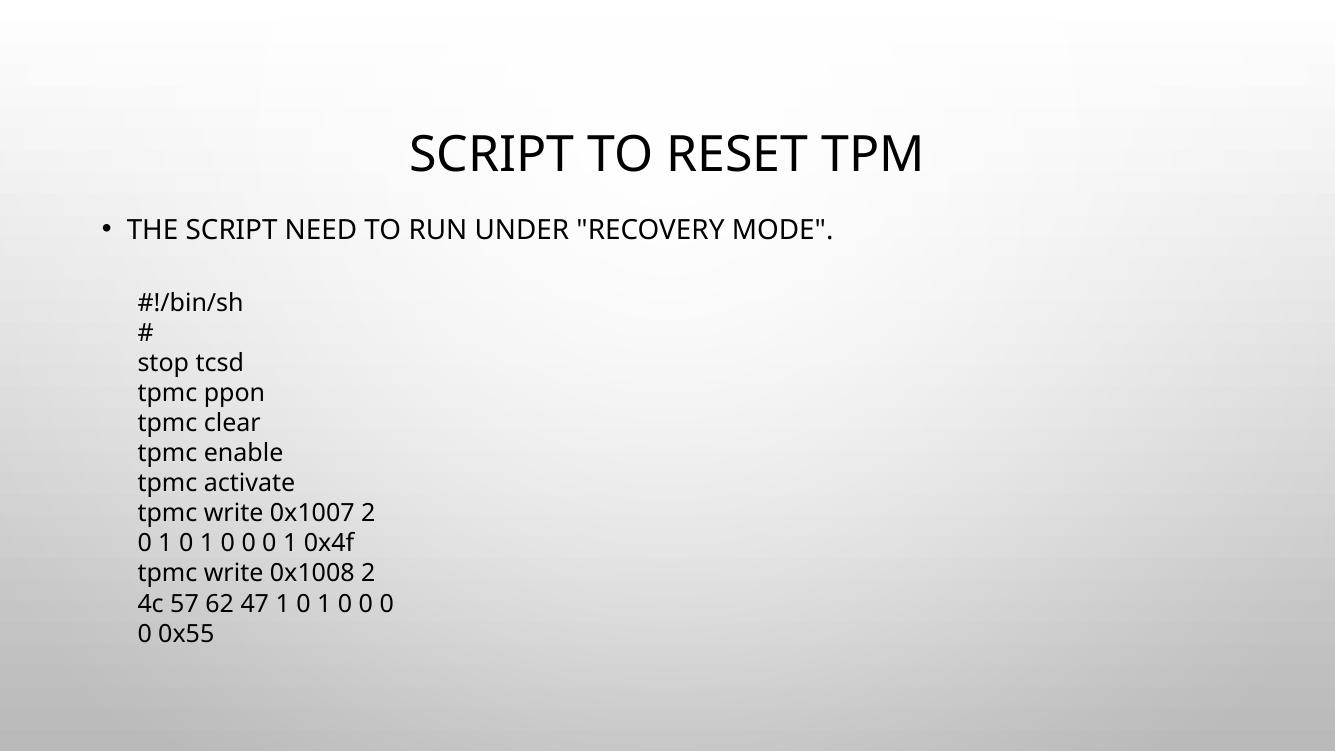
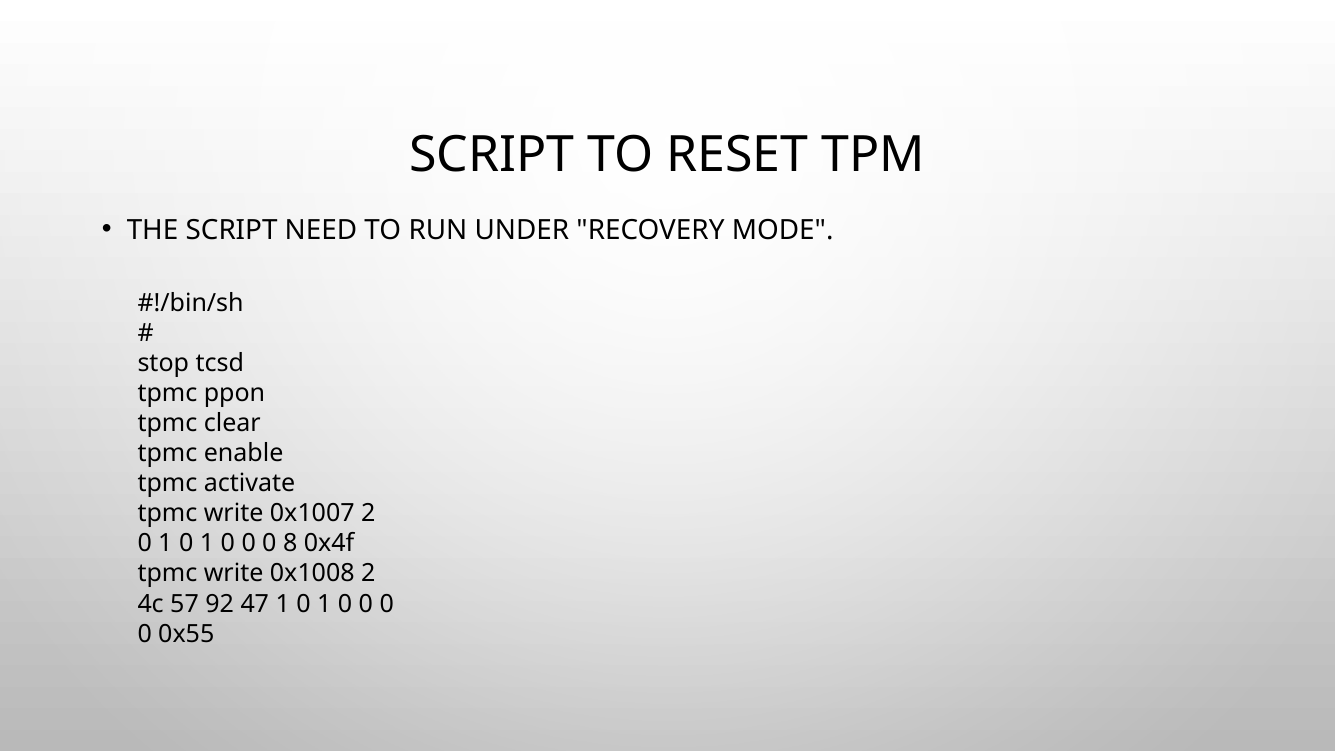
0 0 1: 1 -> 8
62: 62 -> 92
